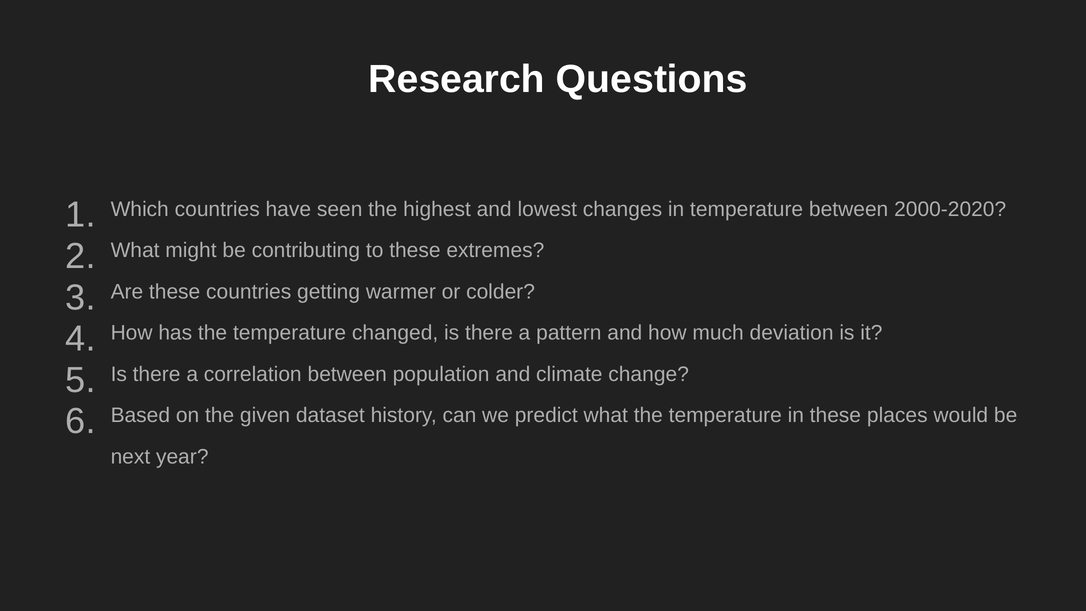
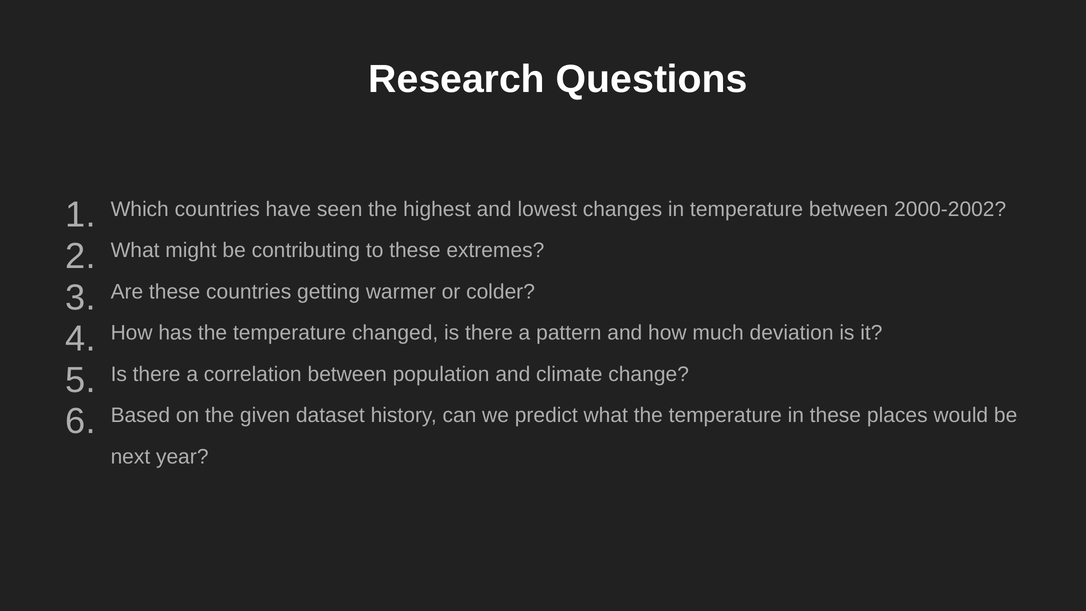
2000-2020: 2000-2020 -> 2000-2002
